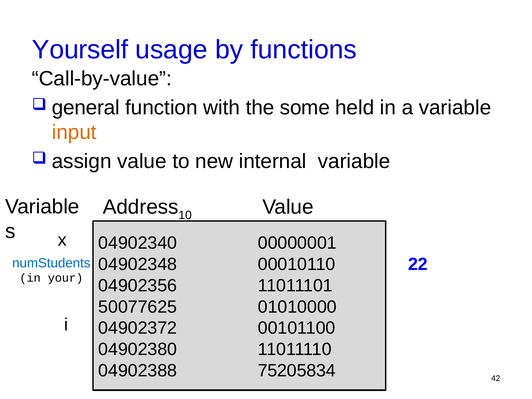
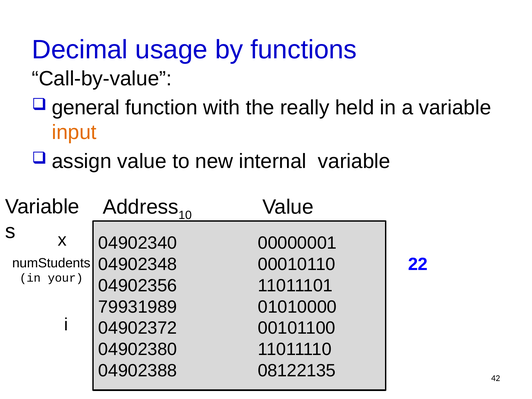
Yourself: Yourself -> Decimal
some: some -> really
numStudents colour: blue -> black
50077625: 50077625 -> 79931989
75205834: 75205834 -> 08122135
